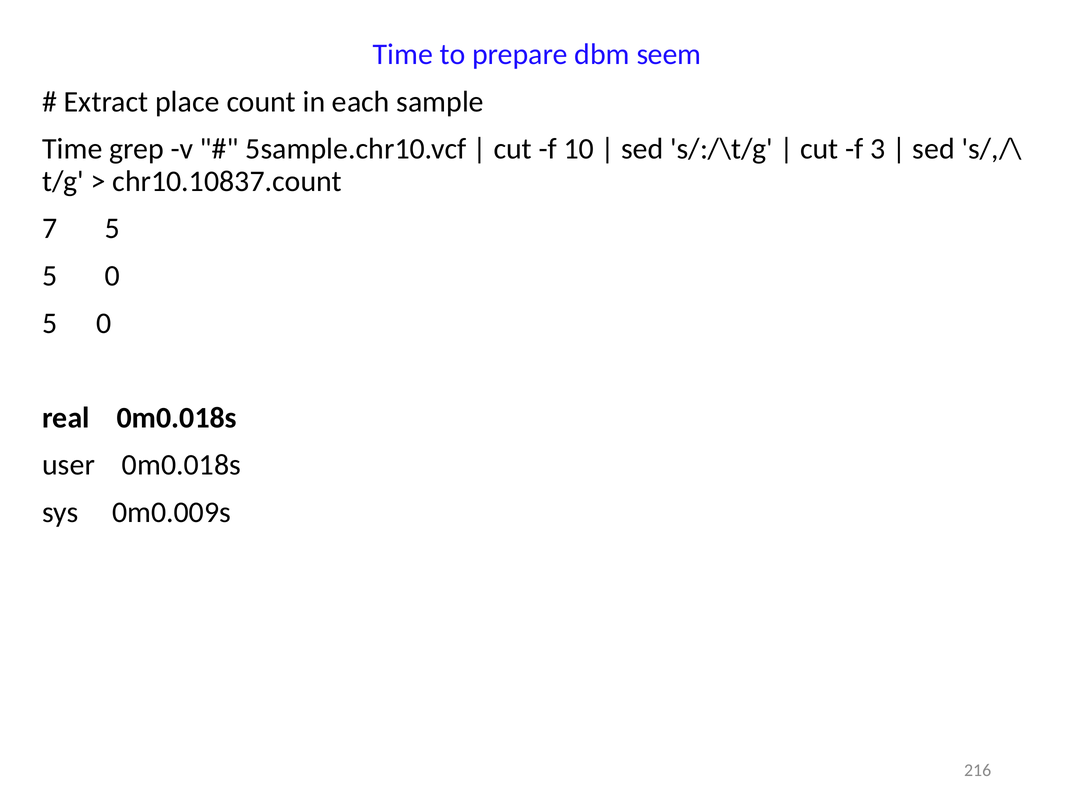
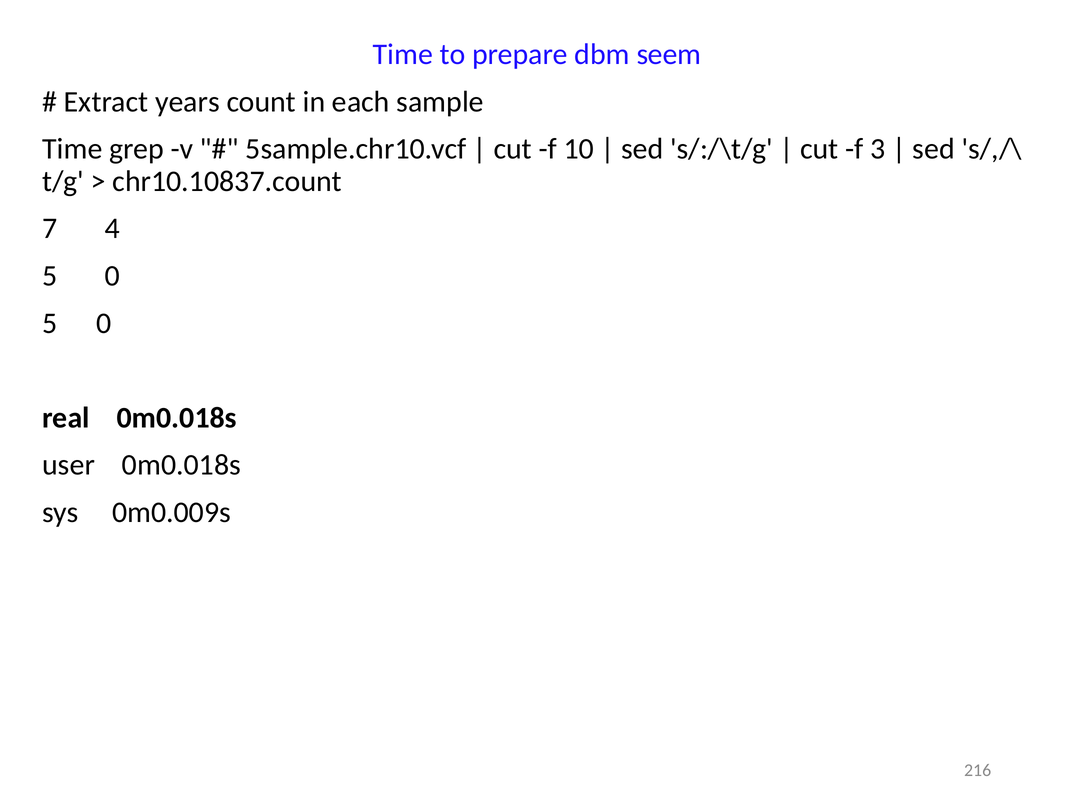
place: place -> years
7 5: 5 -> 4
